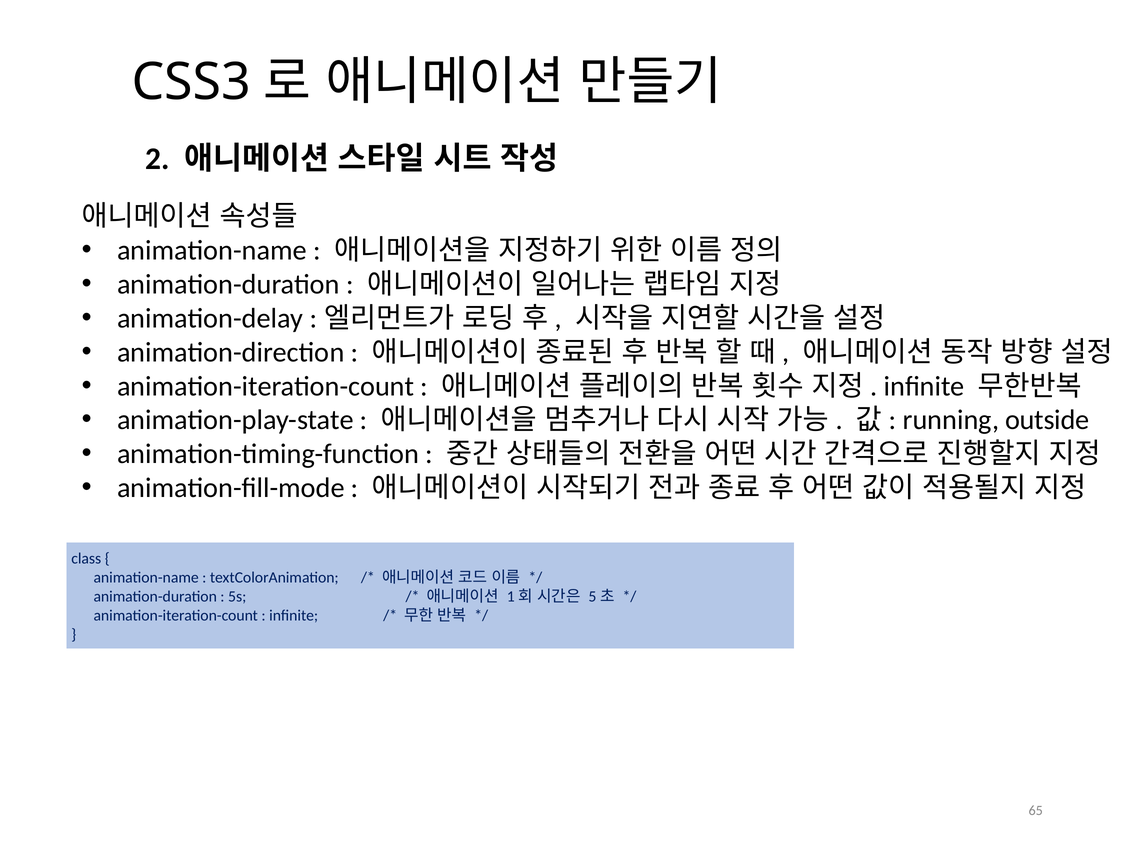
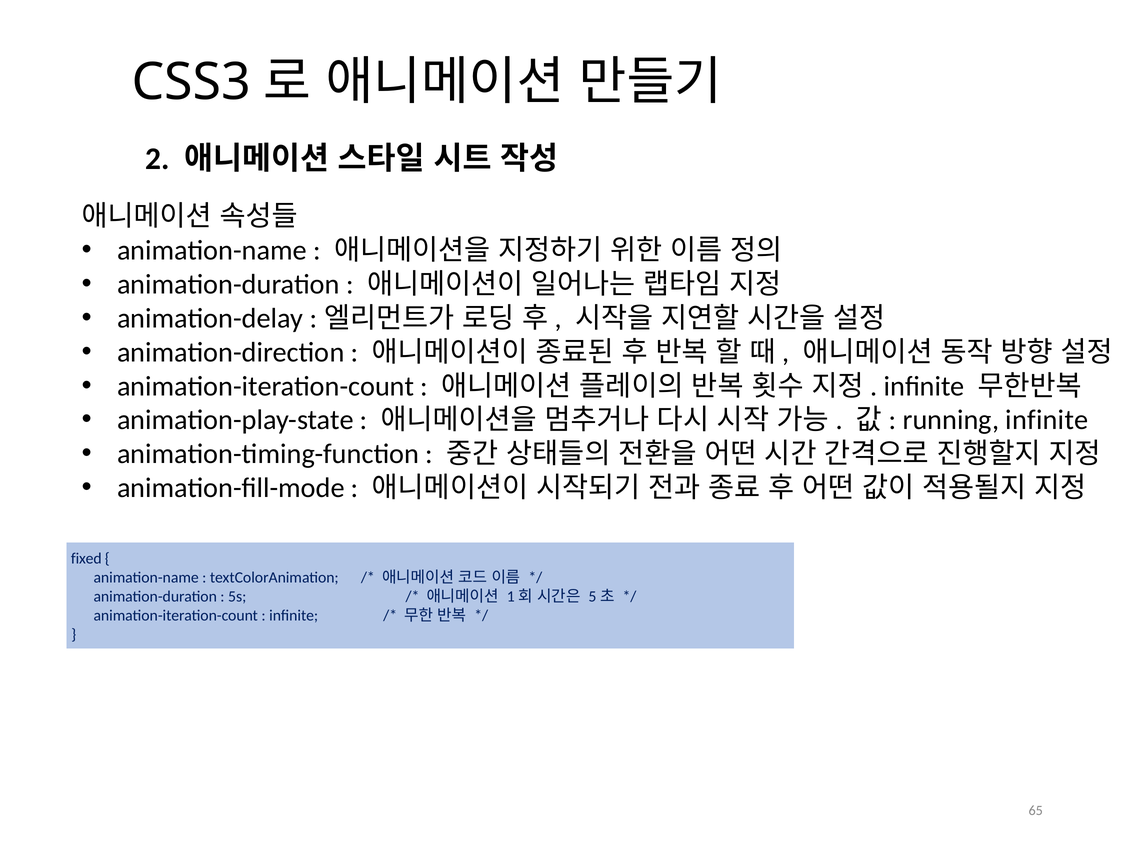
running outside: outside -> infinite
class: class -> fixed
